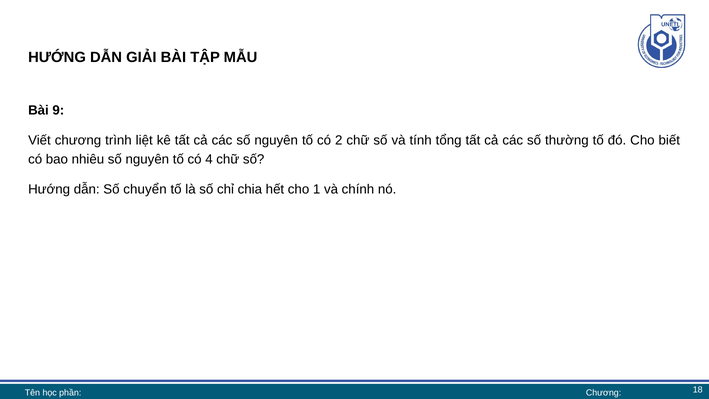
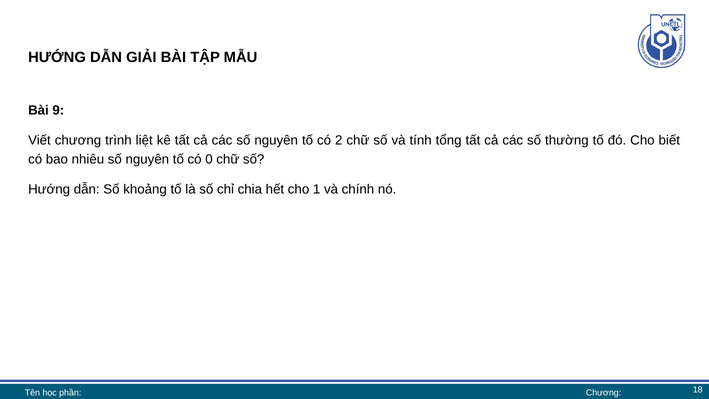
4: 4 -> 0
chuyển: chuyển -> khoảng
